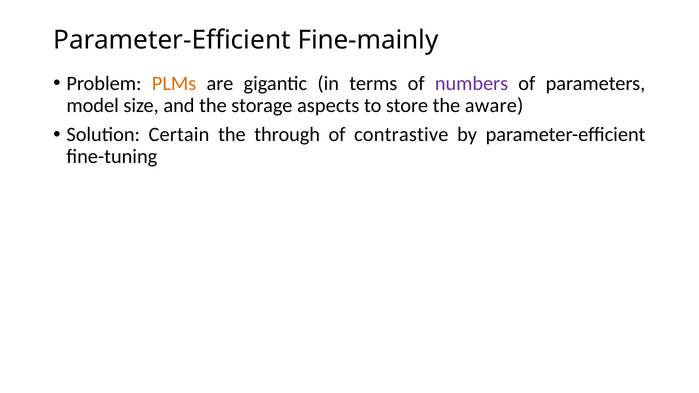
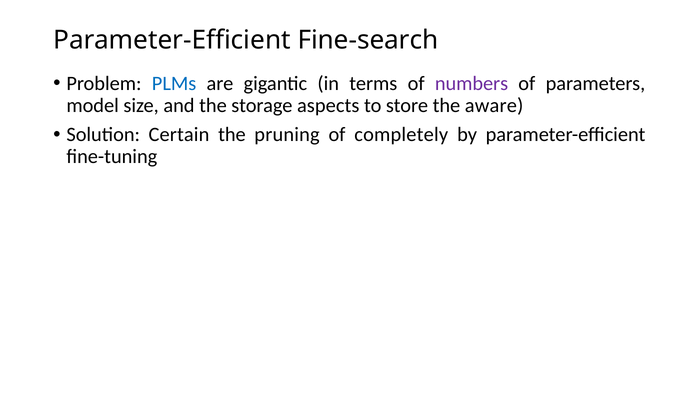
Fine-mainly: Fine-mainly -> Fine-search
PLMs colour: orange -> blue
through: through -> pruning
contrastive: contrastive -> completely
